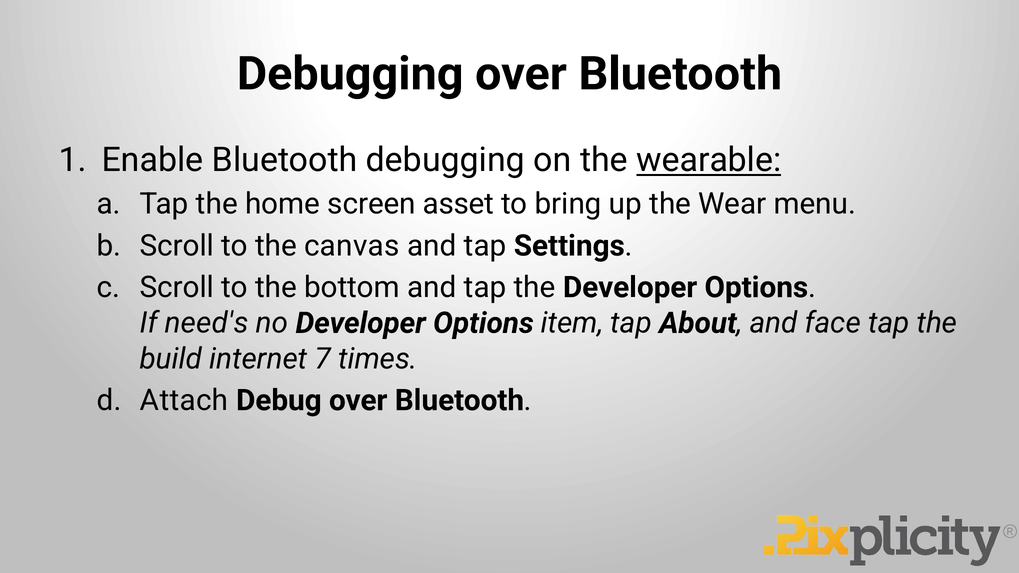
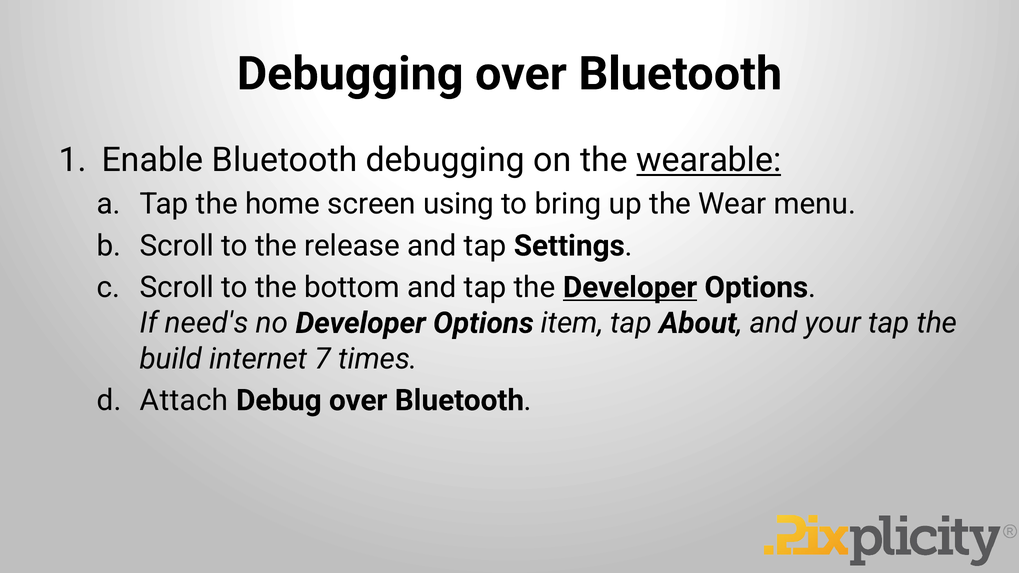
asset: asset -> using
canvas: canvas -> release
Developer at (630, 287) underline: none -> present
face: face -> your
